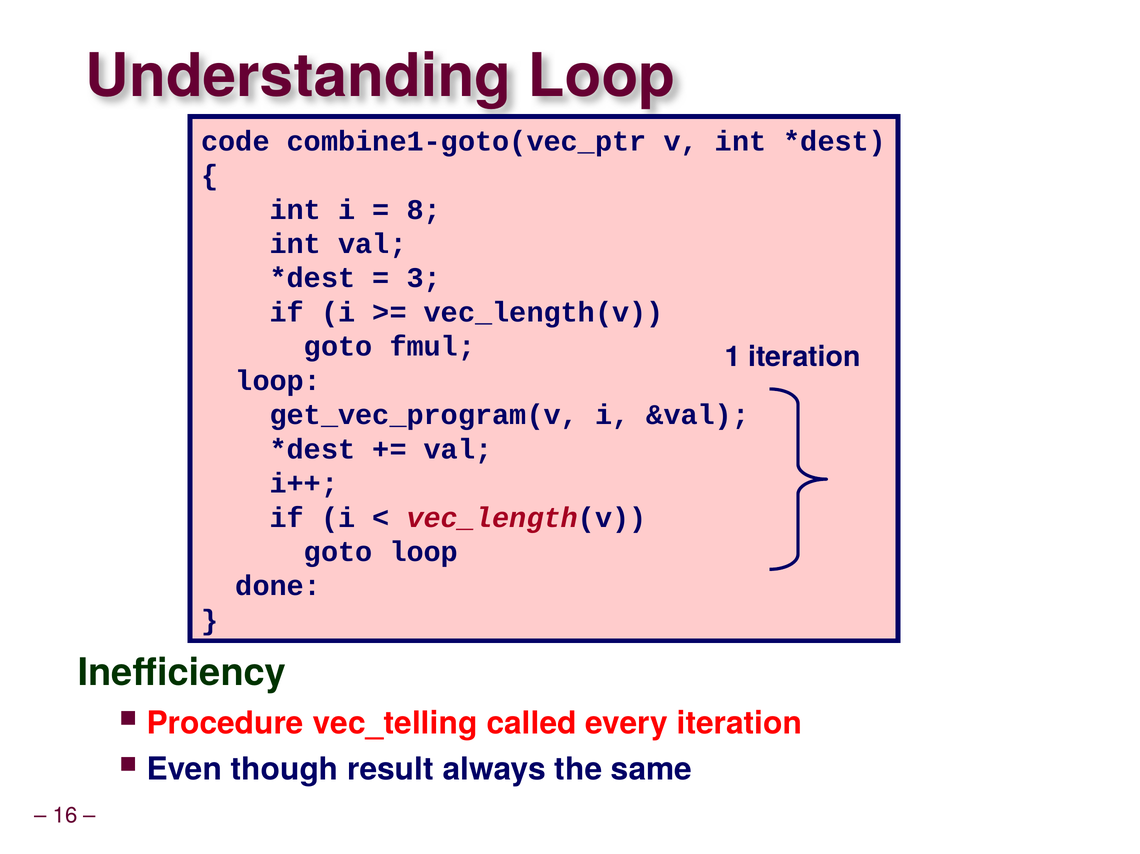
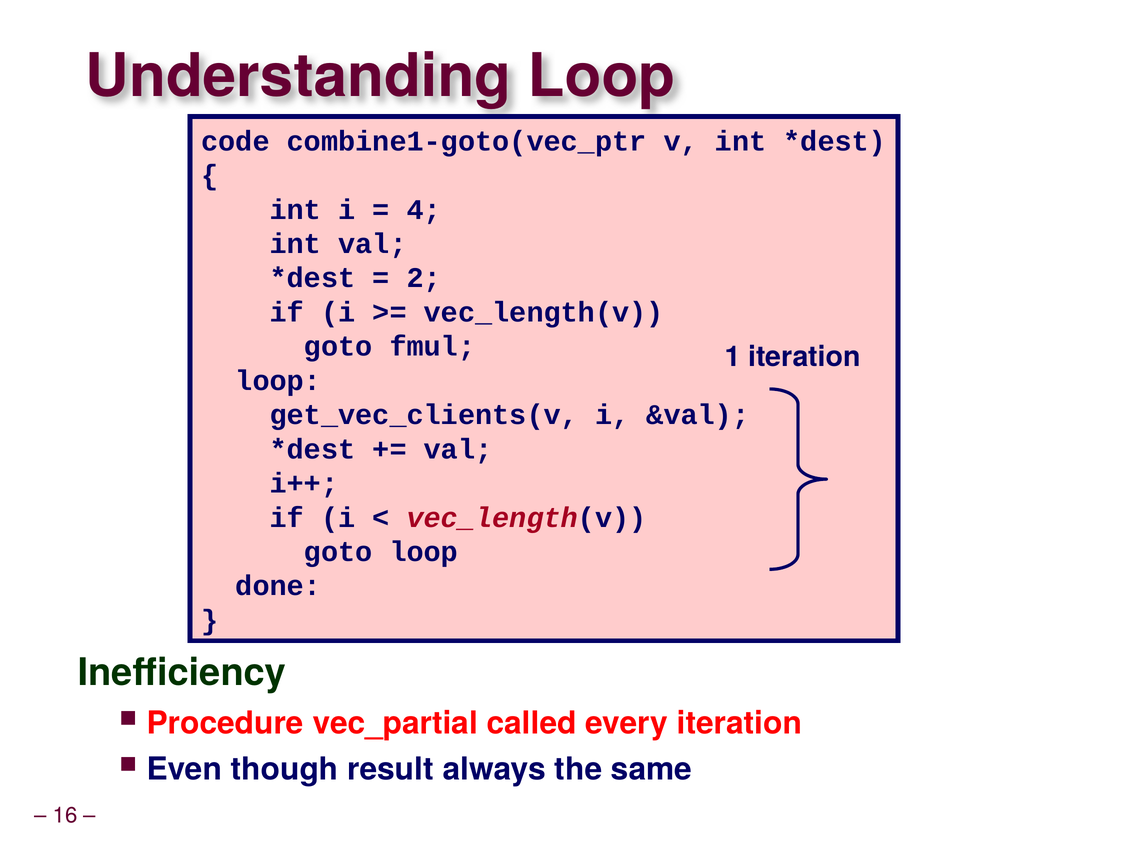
8: 8 -> 4
3: 3 -> 2
get_vec_program(v: get_vec_program(v -> get_vec_clients(v
vec_telling: vec_telling -> vec_partial
